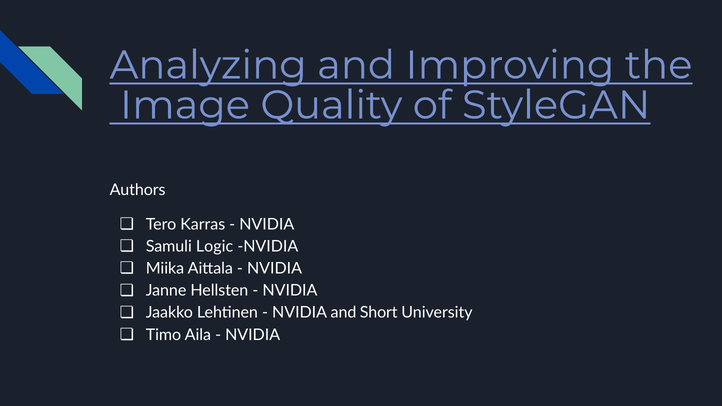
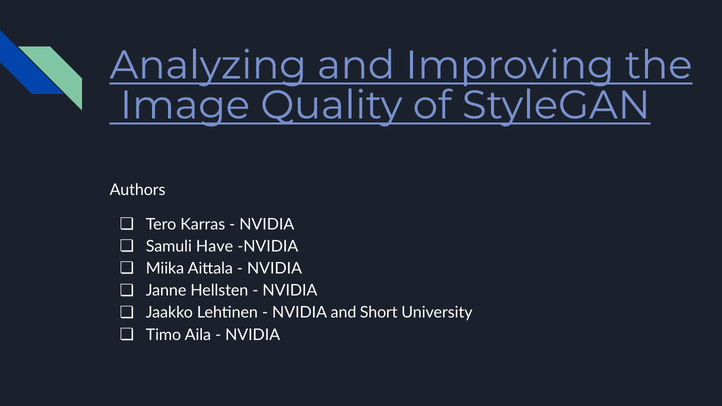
Logic: Logic -> Have
